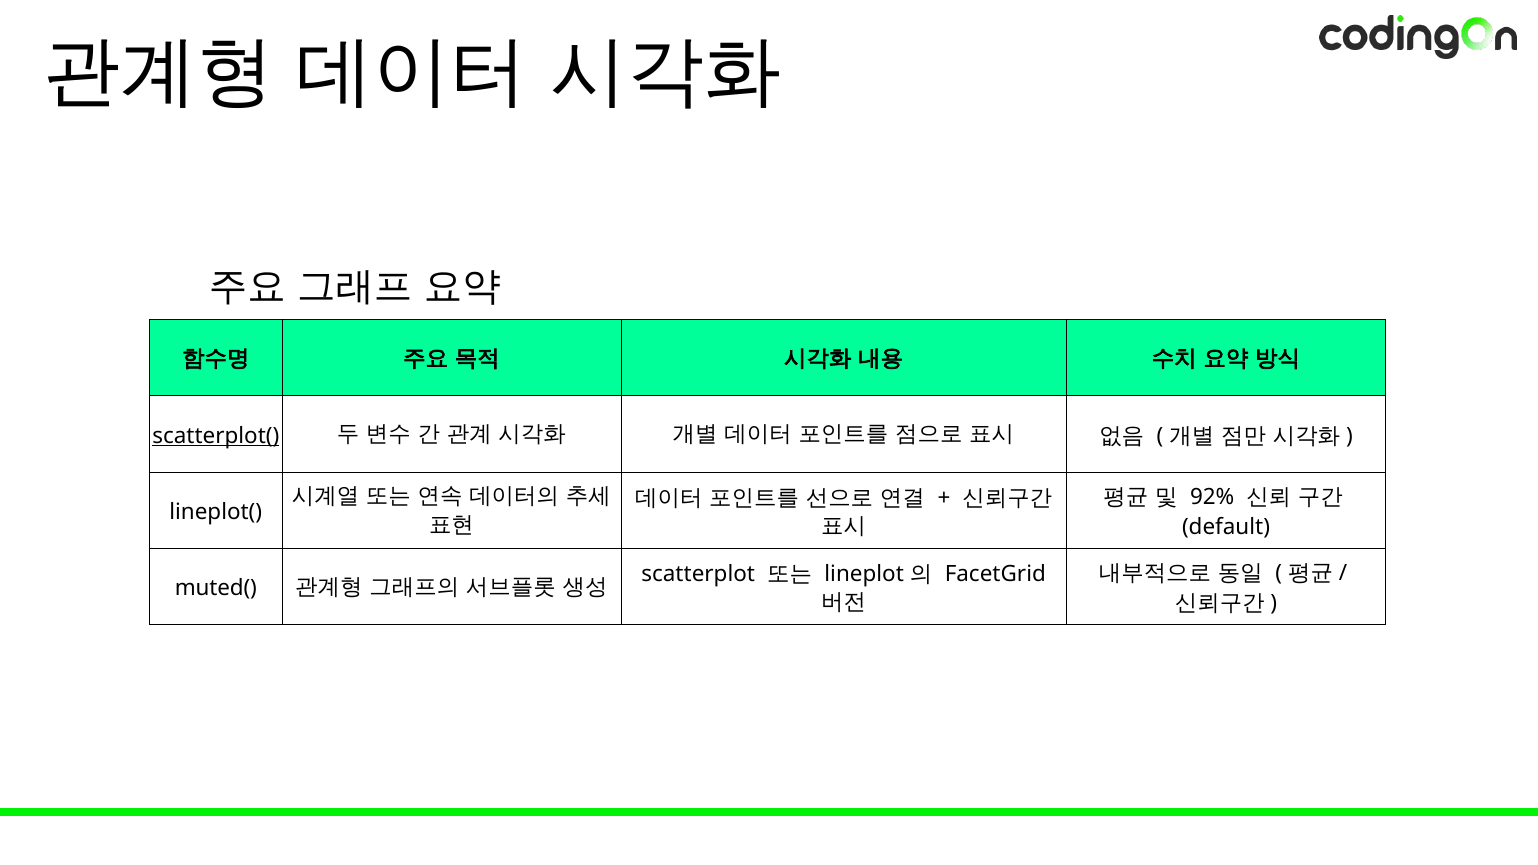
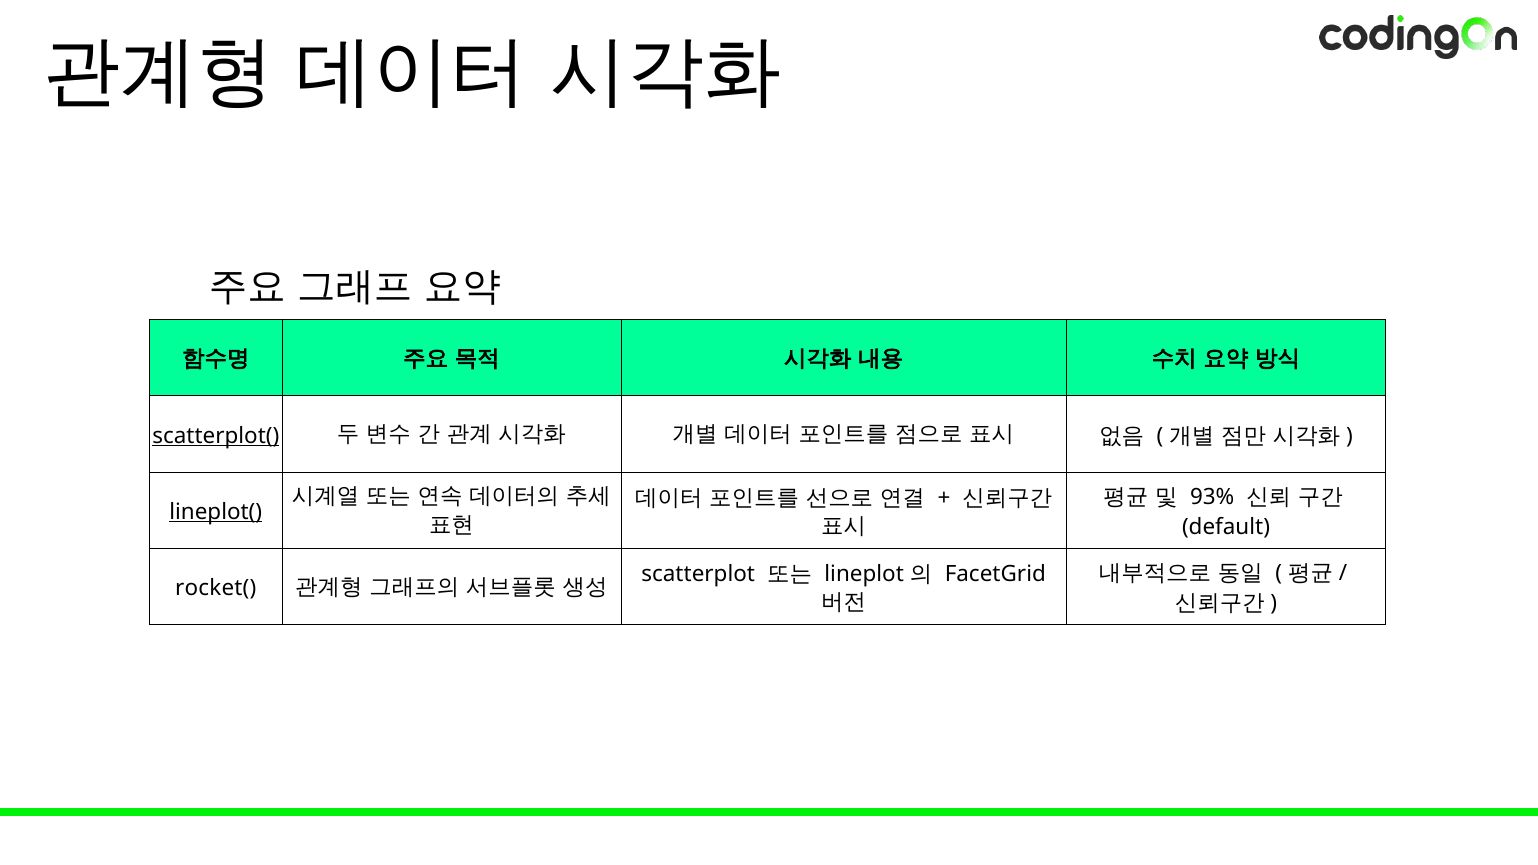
92%: 92% -> 93%
lineplot( underline: none -> present
muted(: muted( -> rocket(
